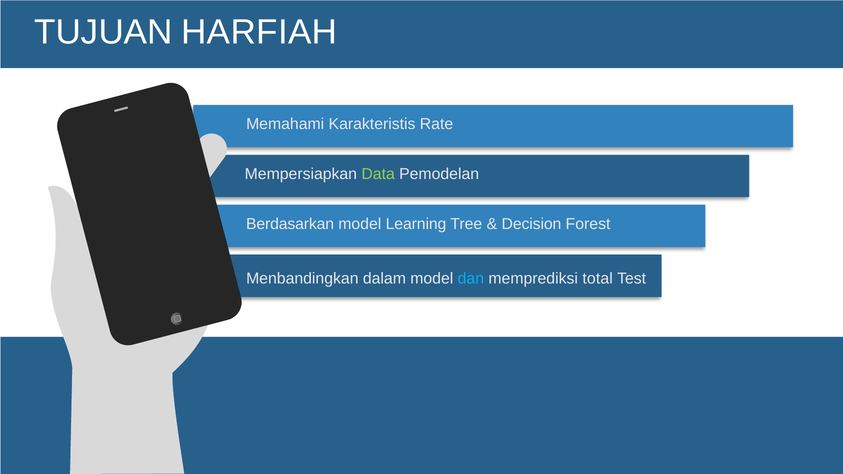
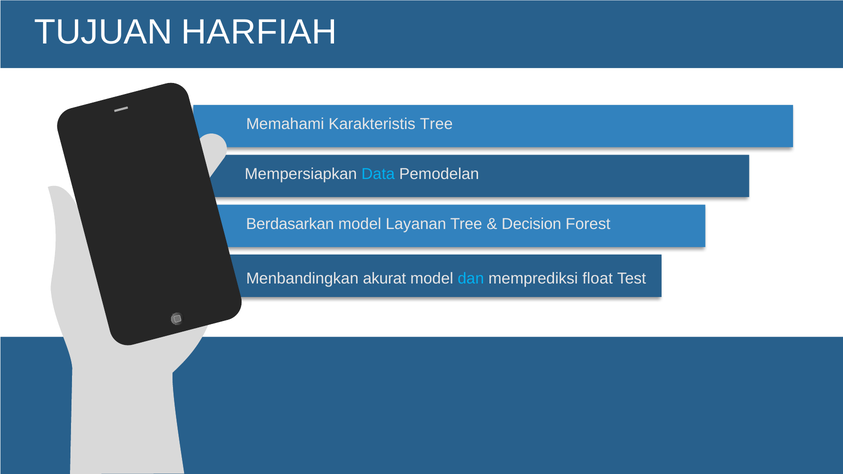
Karakteristis Rate: Rate -> Tree
Data colour: light green -> light blue
Learning: Learning -> Layanan
dalam: dalam -> akurat
total: total -> float
